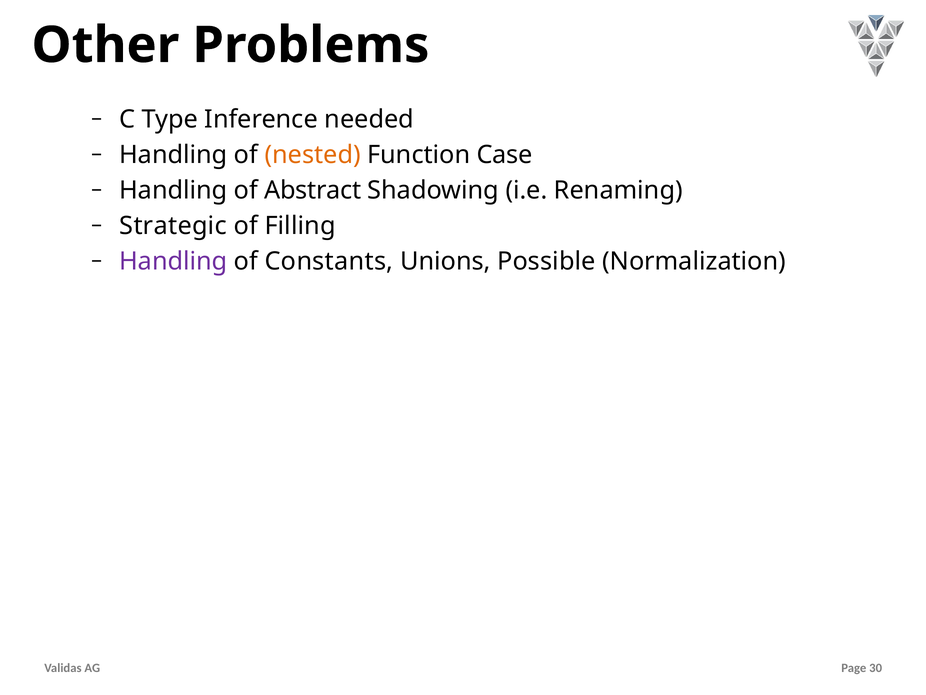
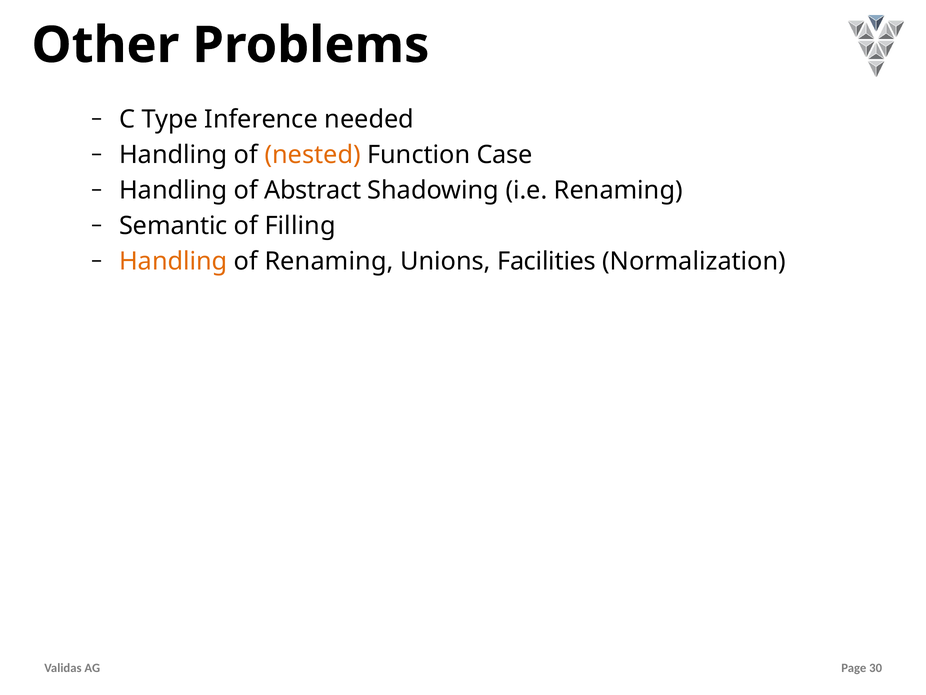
Strategic: Strategic -> Semantic
Handling at (173, 261) colour: purple -> orange
of Constants: Constants -> Renaming
Possible: Possible -> Facilities
